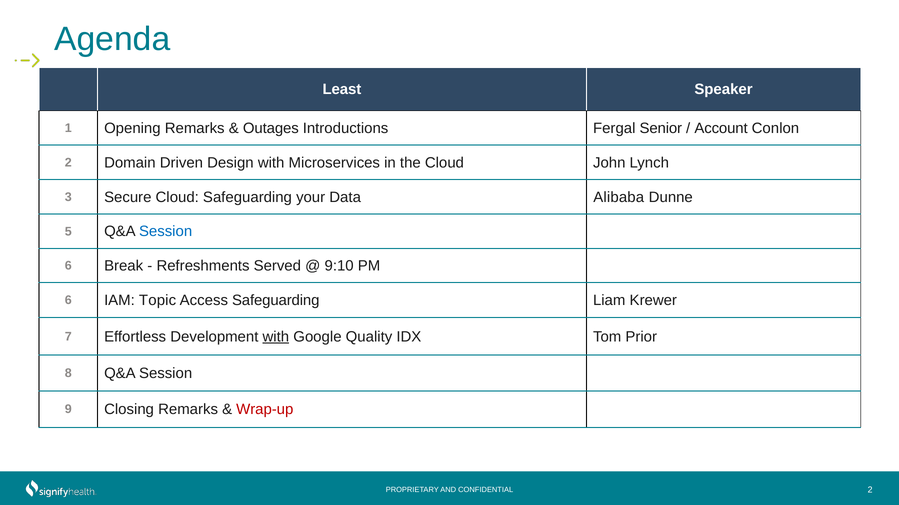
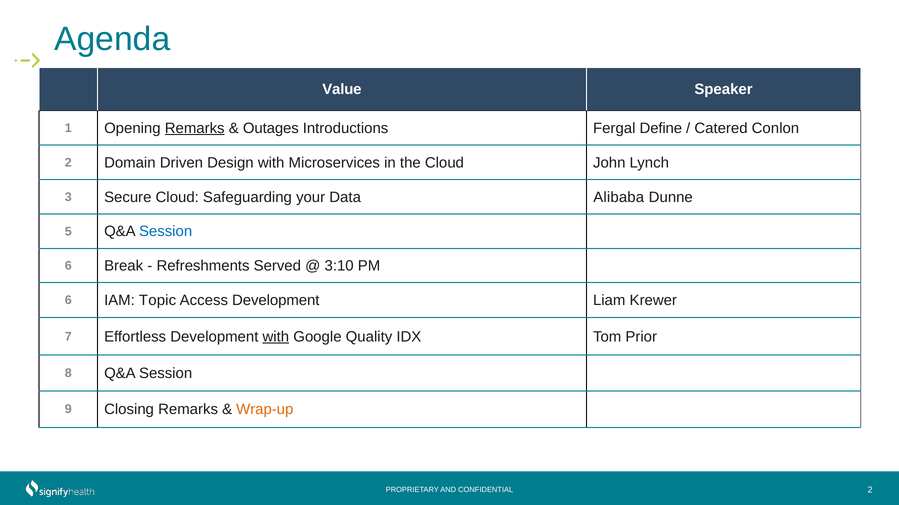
Least: Least -> Value
Remarks at (195, 128) underline: none -> present
Senior: Senior -> Define
Account: Account -> Catered
9:10: 9:10 -> 3:10
Access Safeguarding: Safeguarding -> Development
Wrap-up colour: red -> orange
